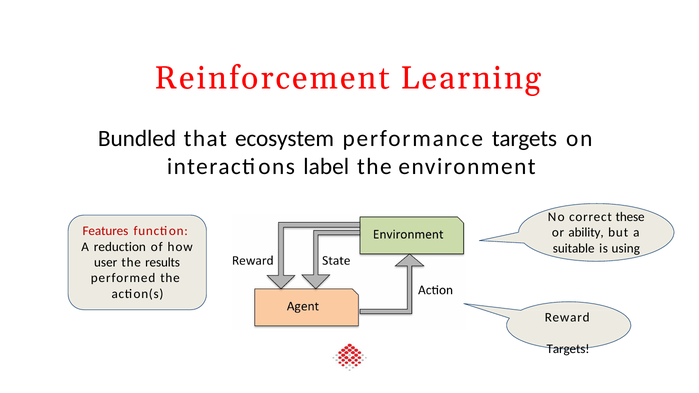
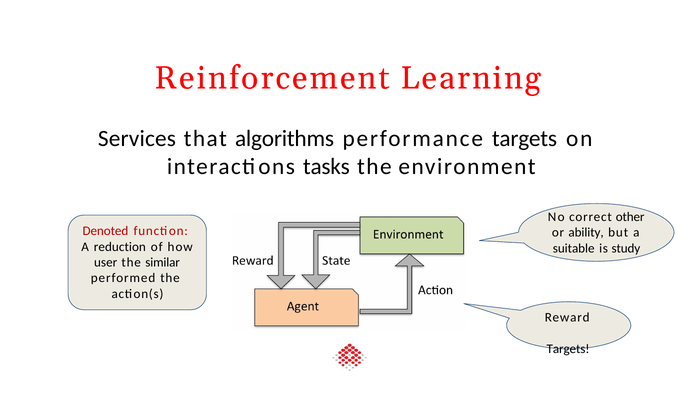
Bundled: Bundled -> Services
ecosystem: ecosystem -> algorithms
label: label -> tasks
these: these -> other
Features: Features -> Denoted
using: using -> study
results: results -> similar
